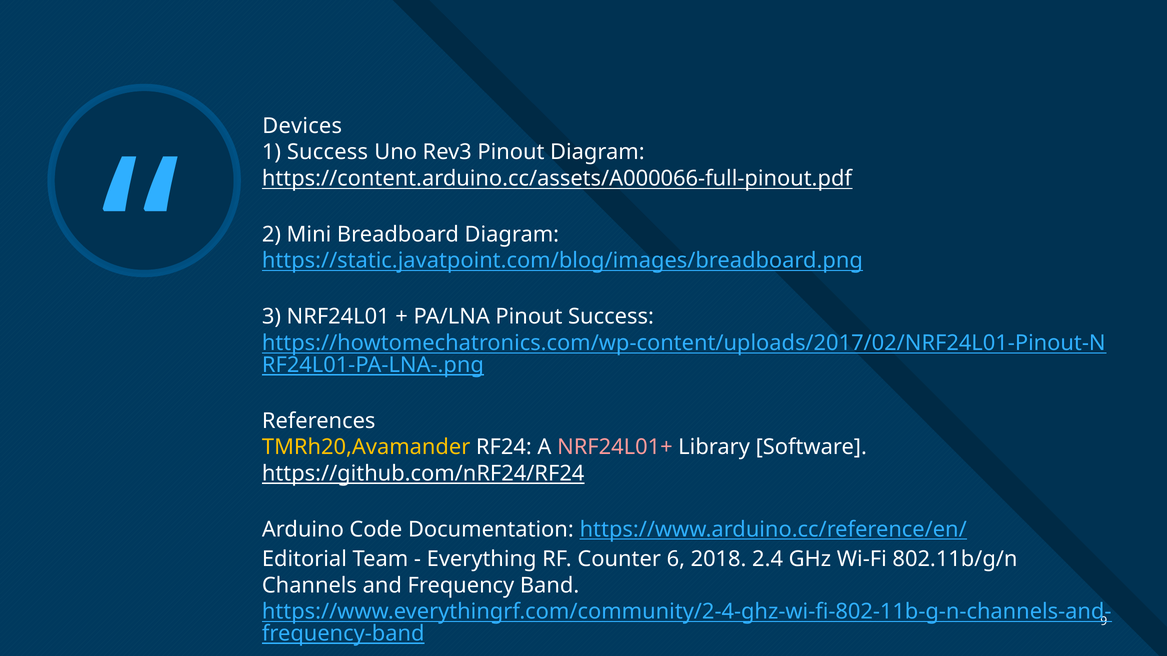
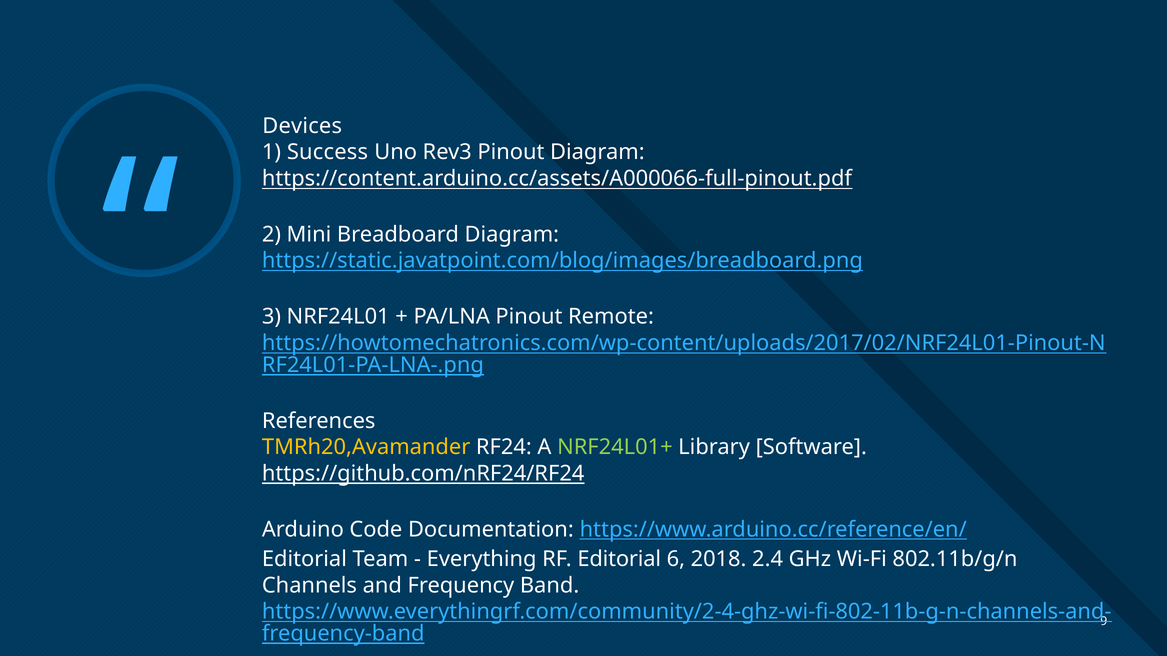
Pinout Success: Success -> Remote
NRF24L01+ colour: pink -> light green
RF Counter: Counter -> Editorial
